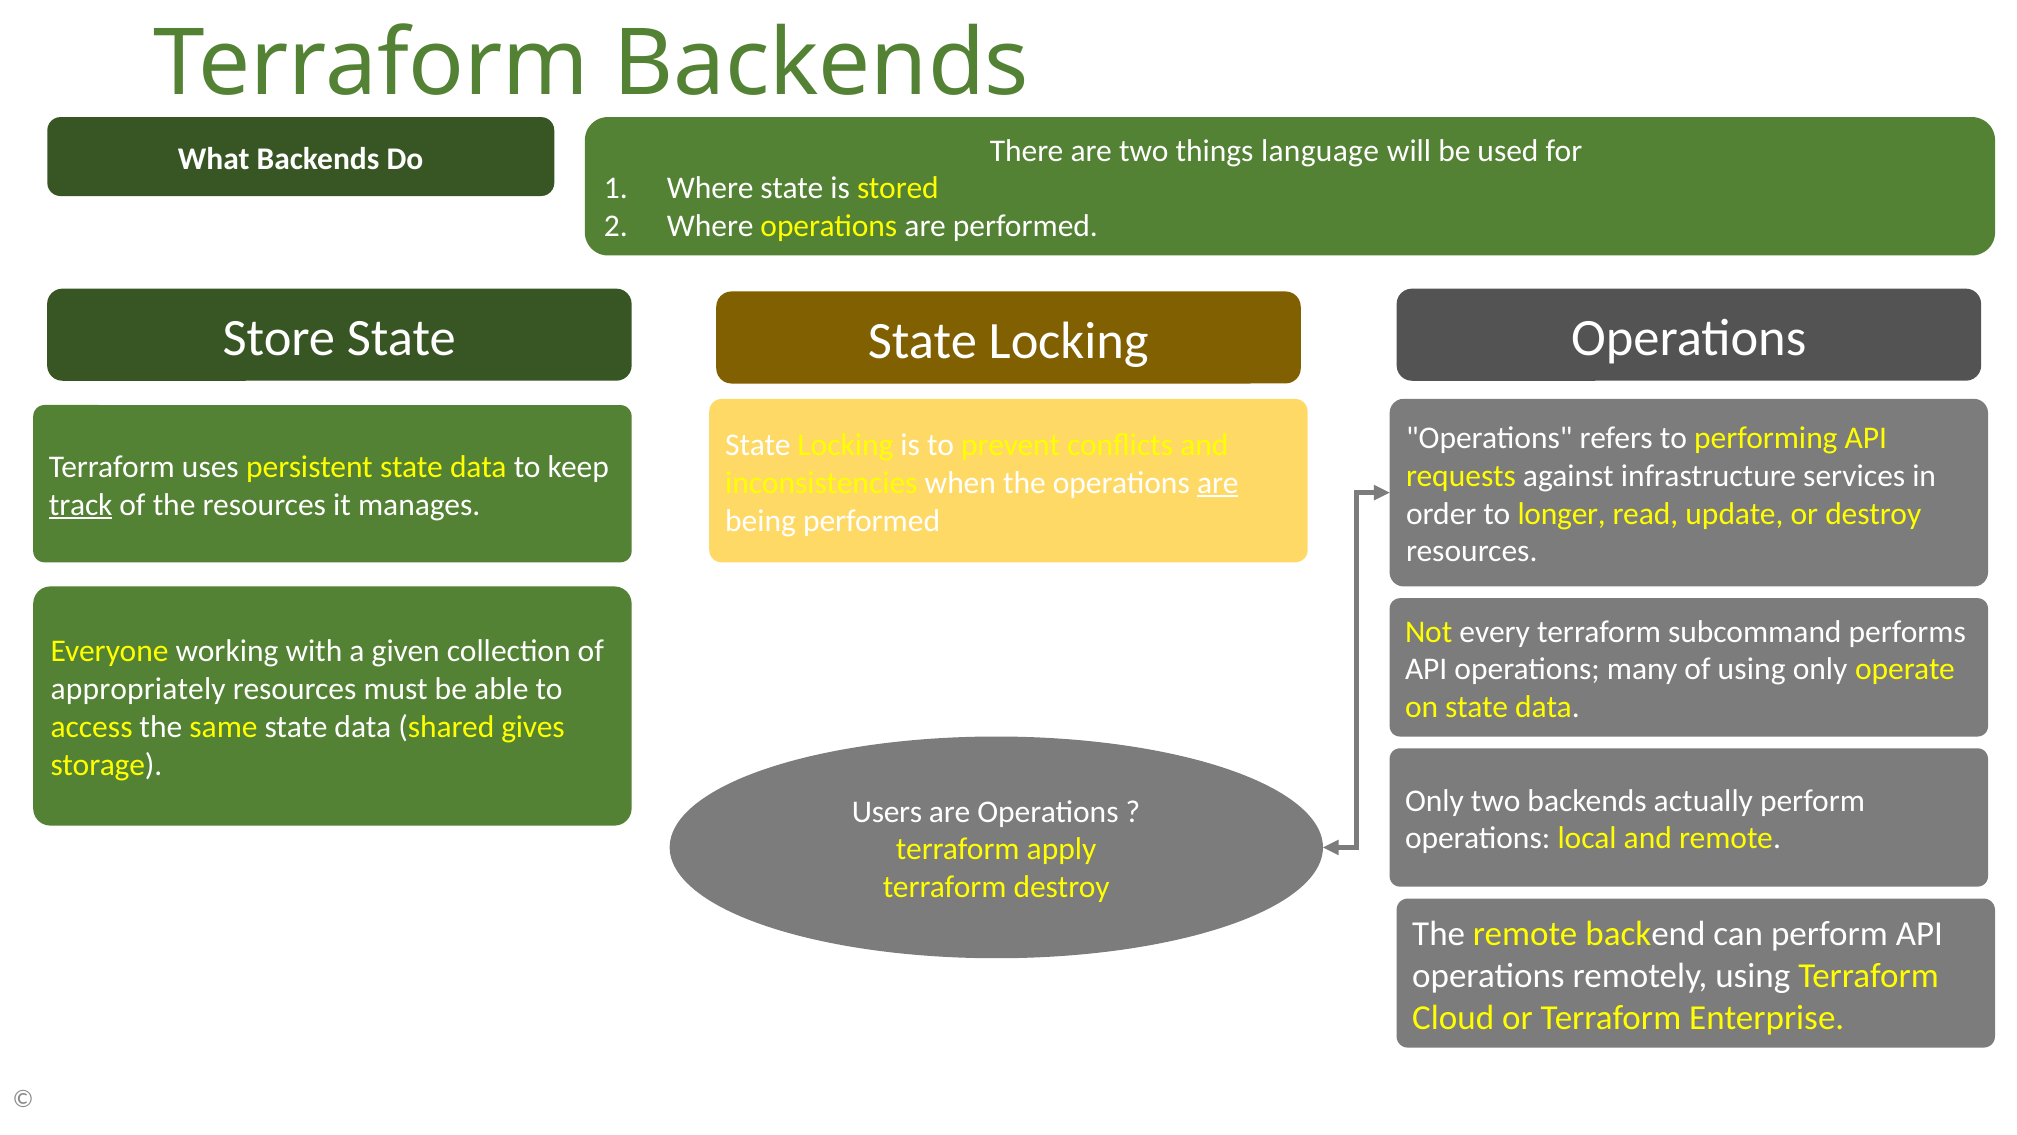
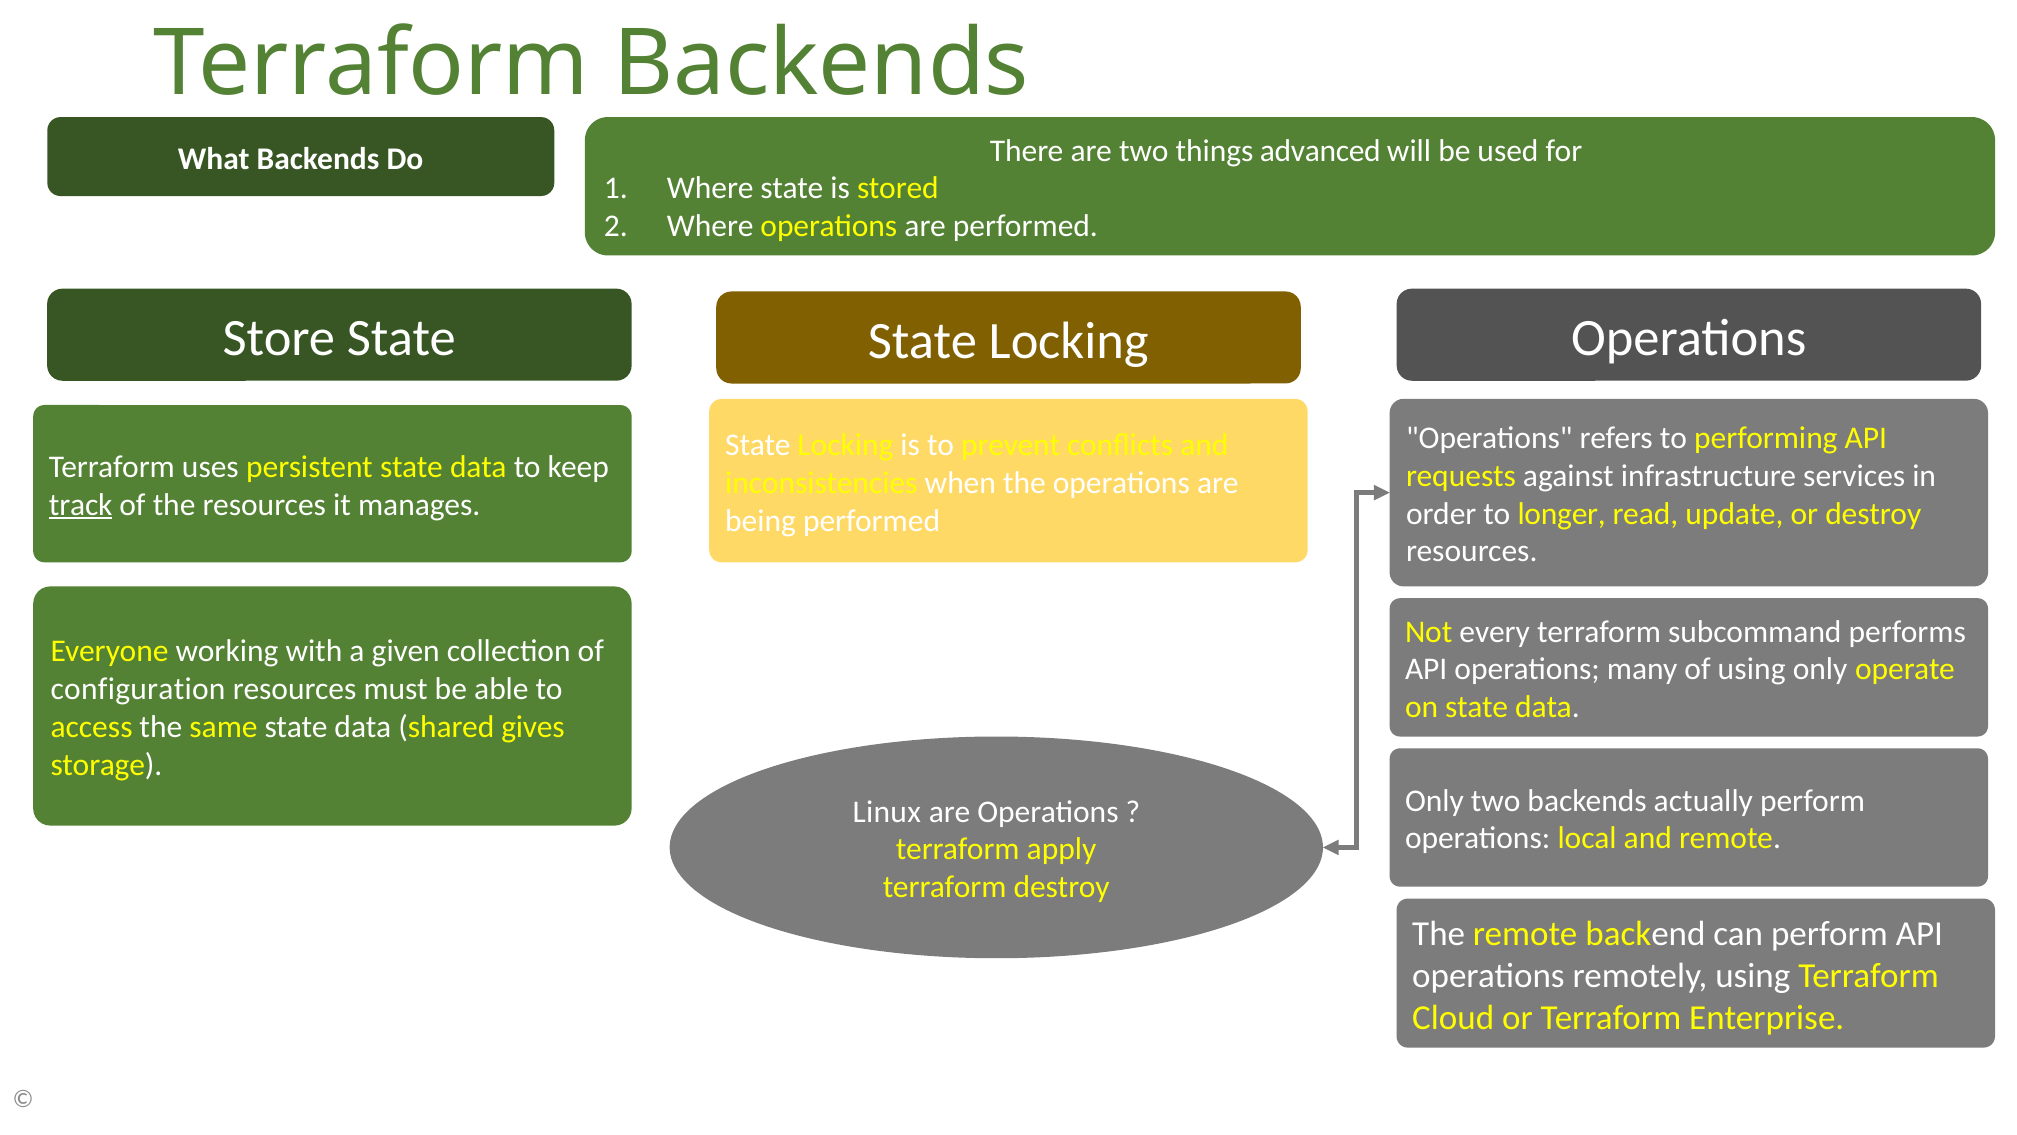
language: language -> advanced
are at (1218, 483) underline: present -> none
appropriately: appropriately -> configuration
Users: Users -> Linux
